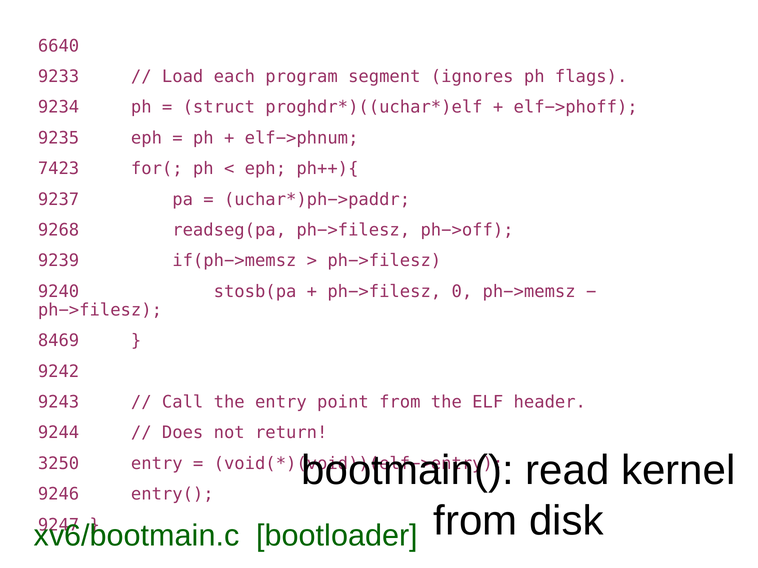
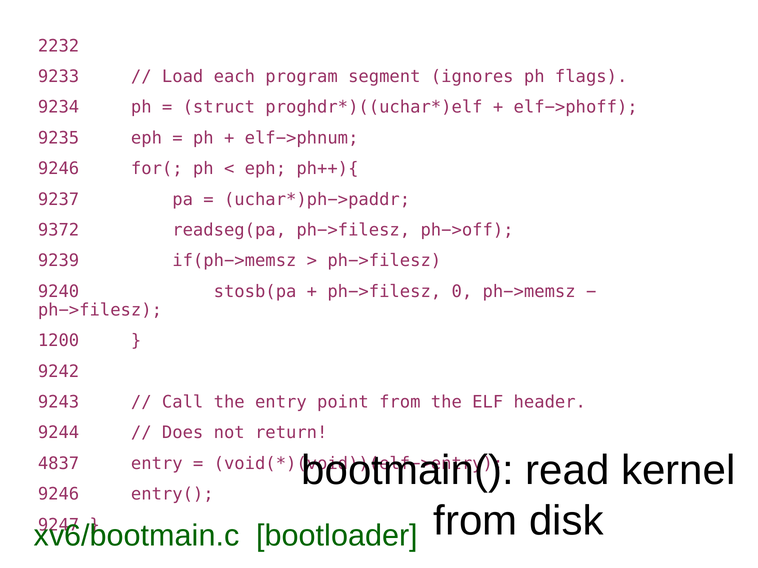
6640: 6640 -> 2232
7423 at (59, 169): 7423 -> 9246
9268: 9268 -> 9372
8469: 8469 -> 1200
3250: 3250 -> 4837
